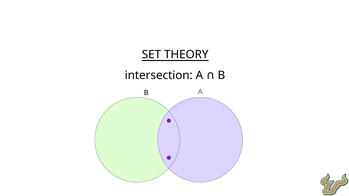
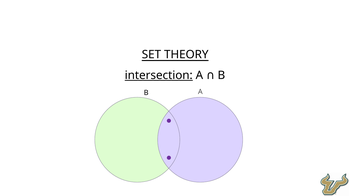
intersection underline: none -> present
